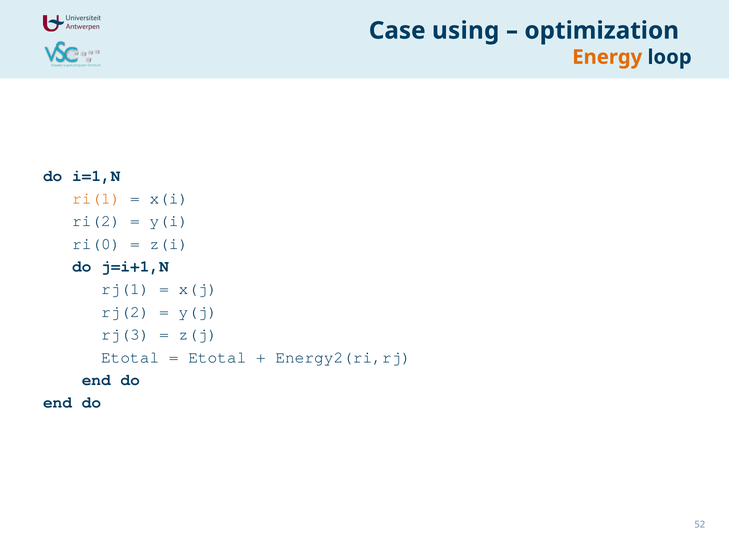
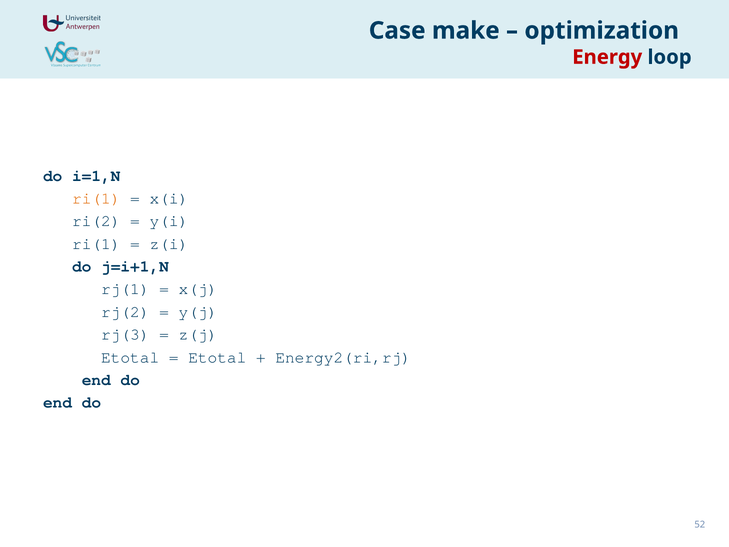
using: using -> make
Energy colour: orange -> red
ri(0 at (96, 244): ri(0 -> ri(1
